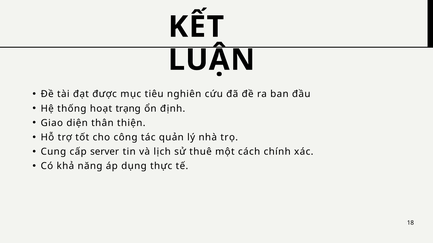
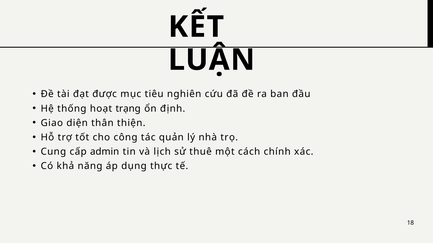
server: server -> admin
